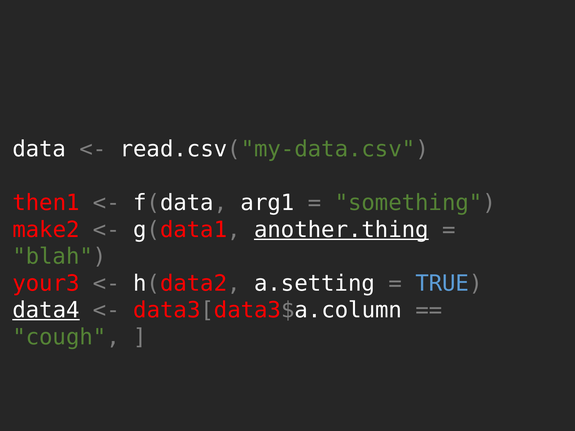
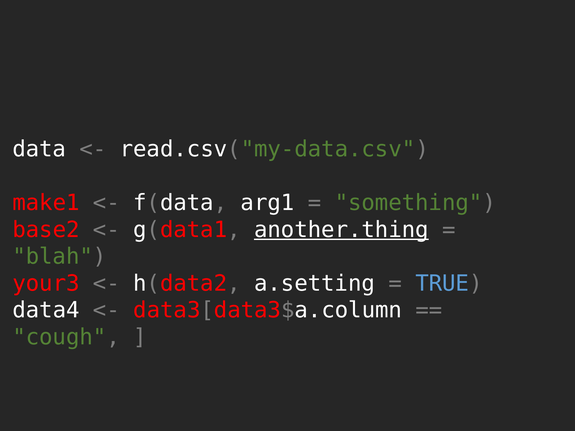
then1: then1 -> make1
make2: make2 -> base2
data4 underline: present -> none
